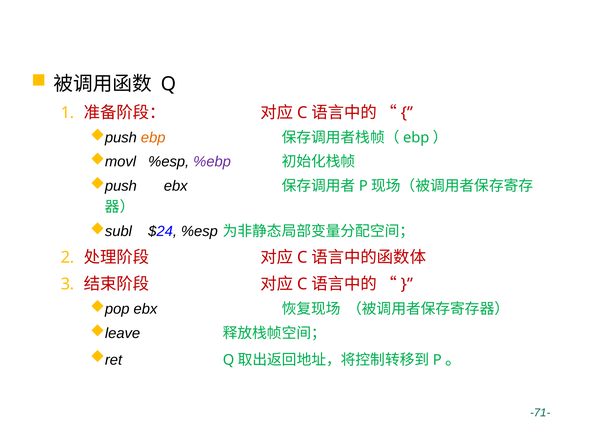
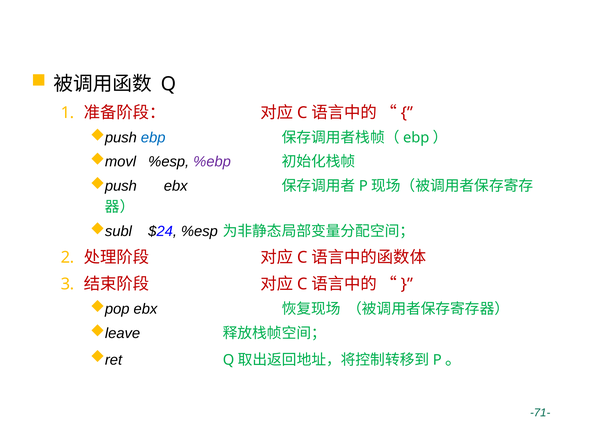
ebp colour: orange -> blue
